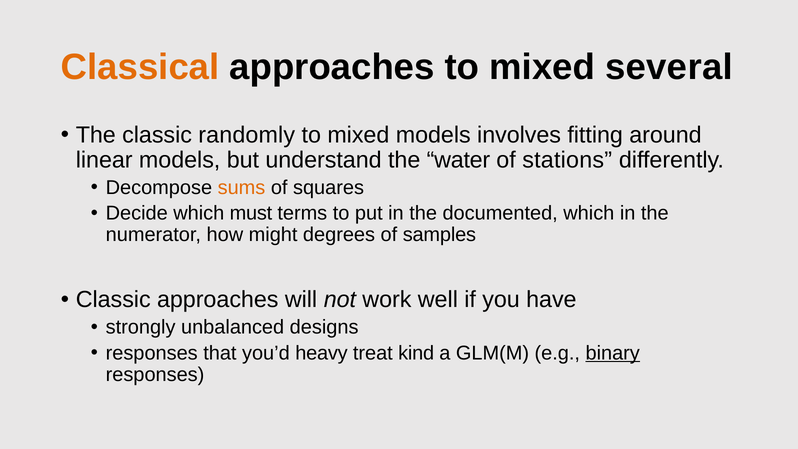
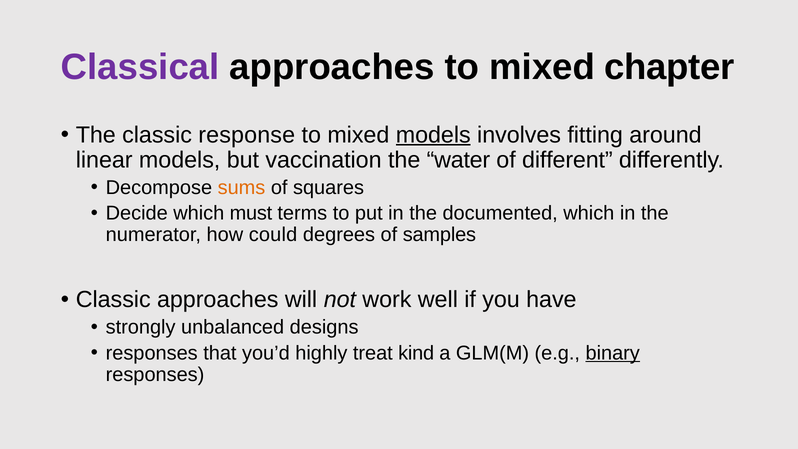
Classical colour: orange -> purple
several: several -> chapter
randomly: randomly -> response
models at (433, 135) underline: none -> present
understand: understand -> vaccination
stations: stations -> different
might: might -> could
heavy: heavy -> highly
